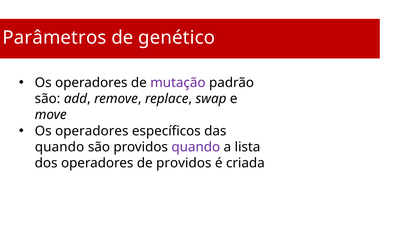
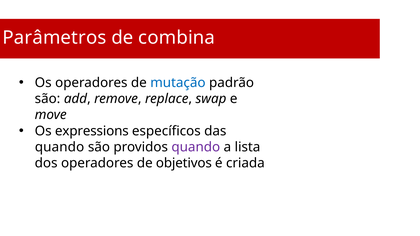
genético: genético -> combina
mutação colour: purple -> blue
operadores at (92, 131): operadores -> expressions
de providos: providos -> objetivos
